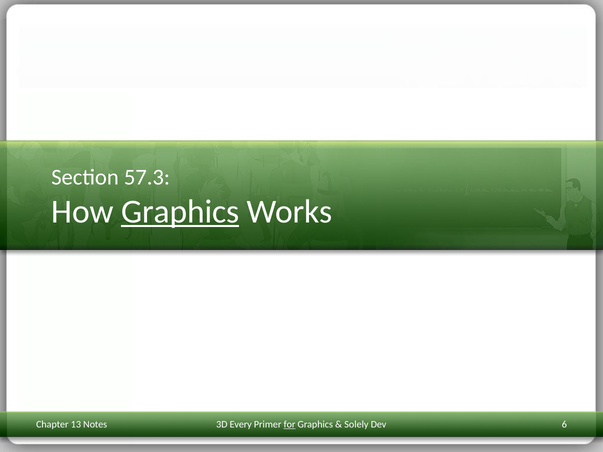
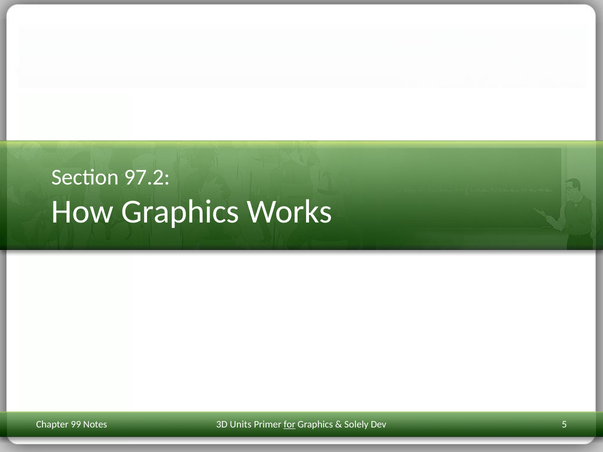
57.3: 57.3 -> 97.2
Graphics at (180, 212) underline: present -> none
13: 13 -> 99
Every: Every -> Units
6: 6 -> 5
